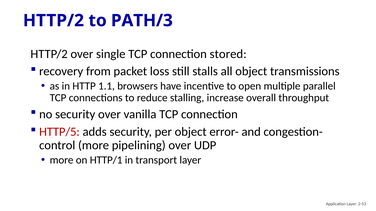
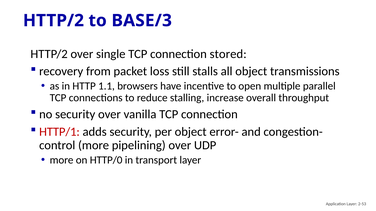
PATH/3: PATH/3 -> BASE/3
HTTP/5: HTTP/5 -> HTTP/1
HTTP/1: HTTP/1 -> HTTP/0
